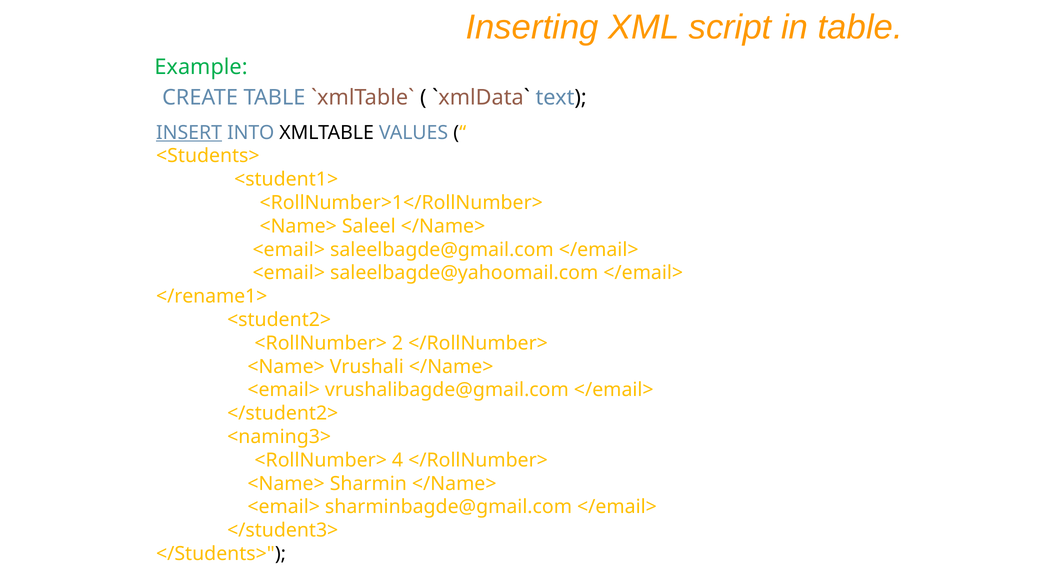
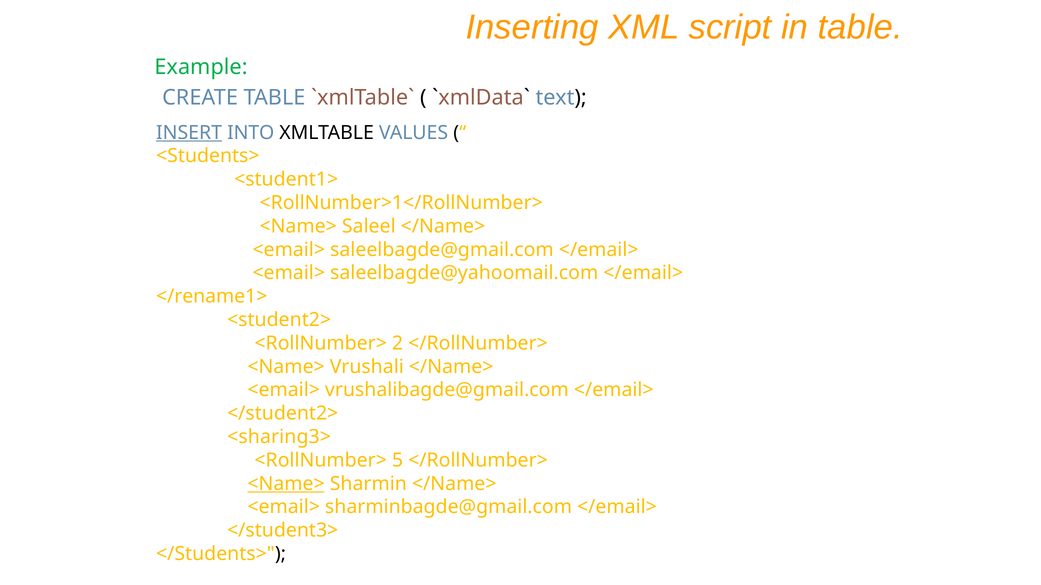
<naming3>: <naming3> -> <sharing3>
4: 4 -> 5
<Name> at (286, 484) underline: none -> present
